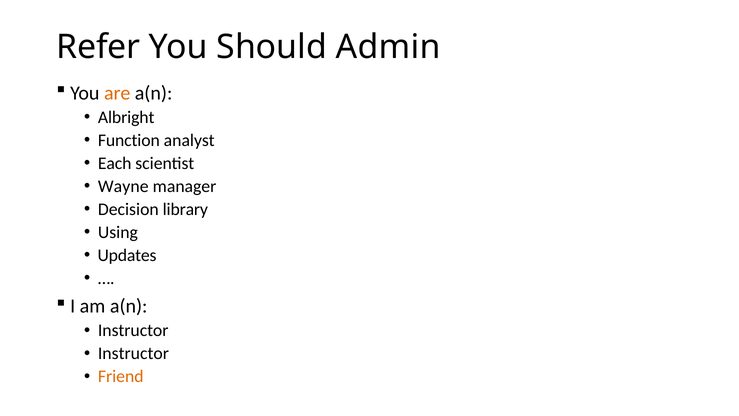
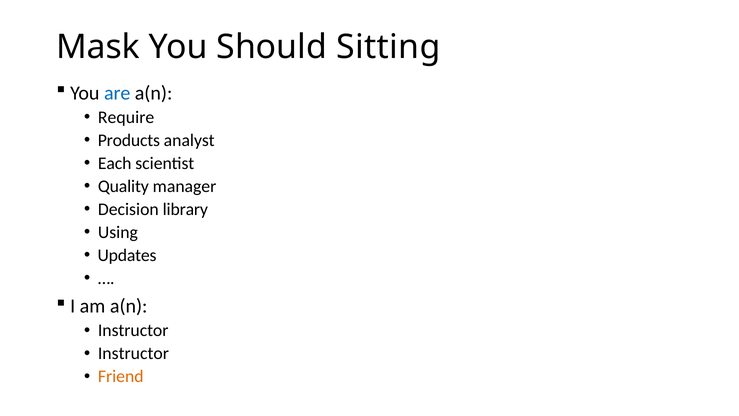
Refer: Refer -> Mask
Admin: Admin -> Sitting
are colour: orange -> blue
Albright: Albright -> Require
Function: Function -> Products
Wayne: Wayne -> Quality
